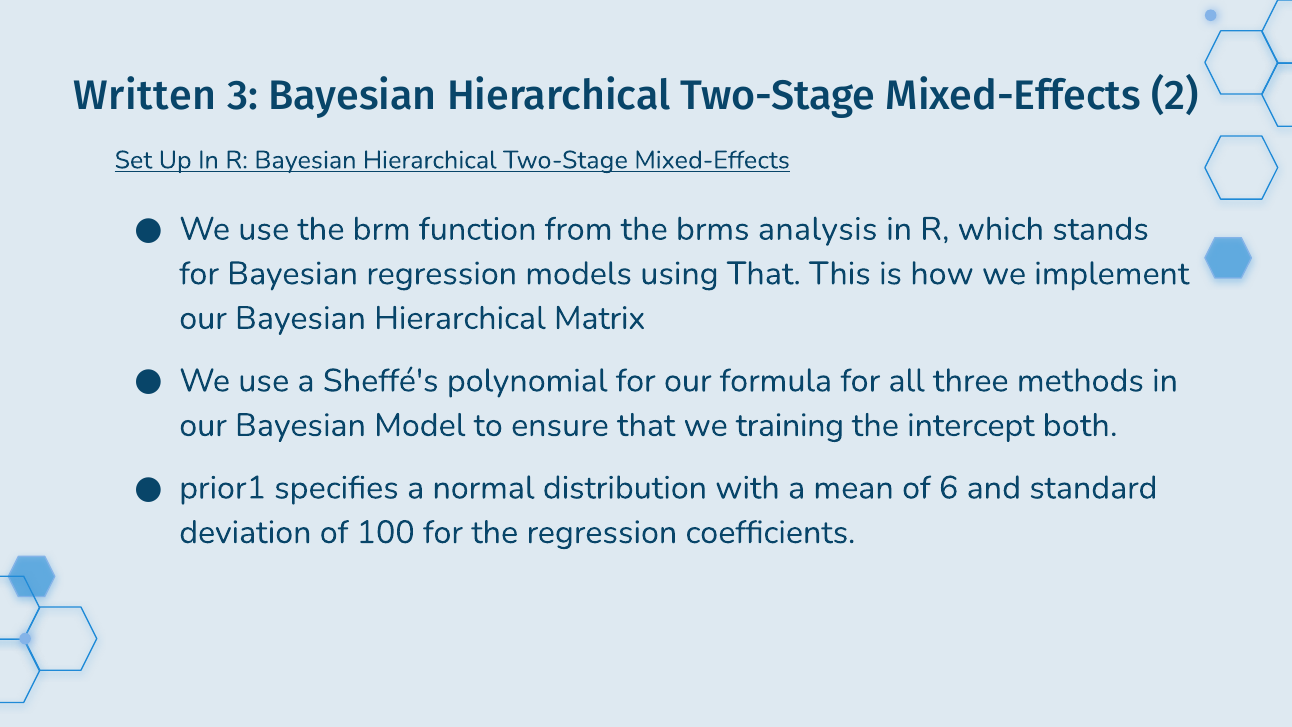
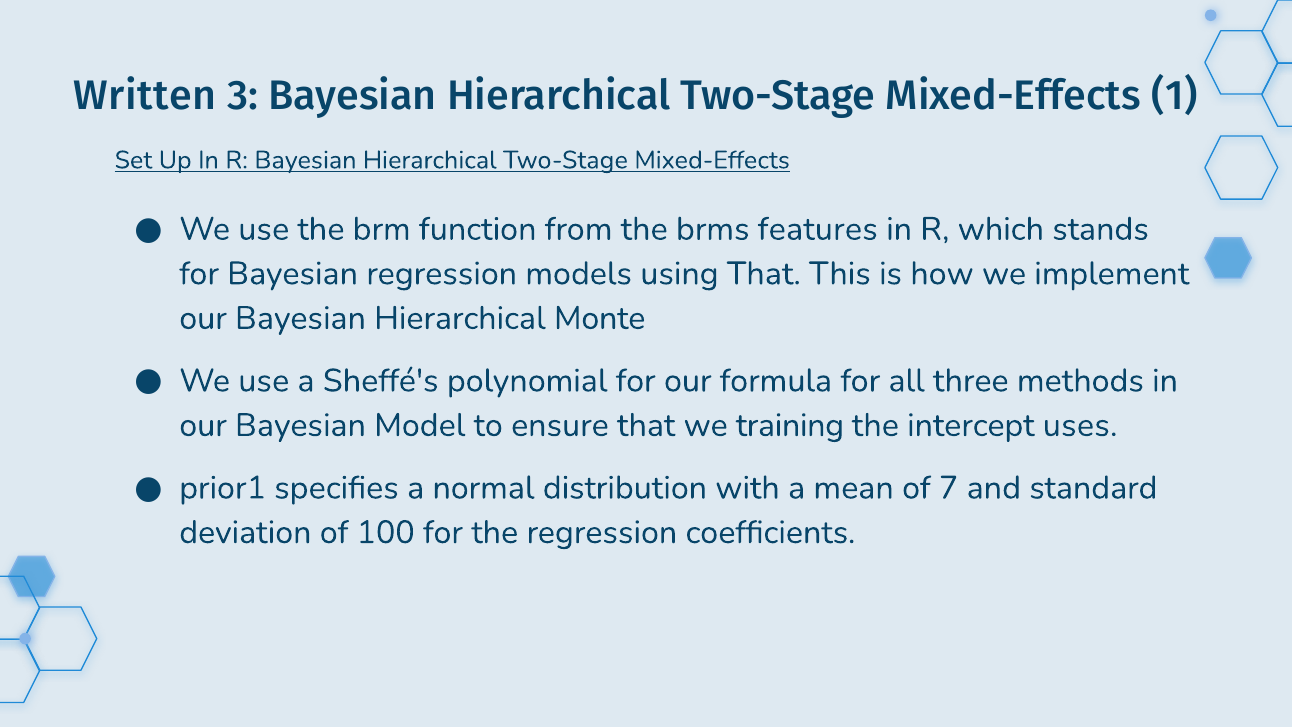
2: 2 -> 1
analysis: analysis -> features
Matrix: Matrix -> Monte
both: both -> uses
6: 6 -> 7
